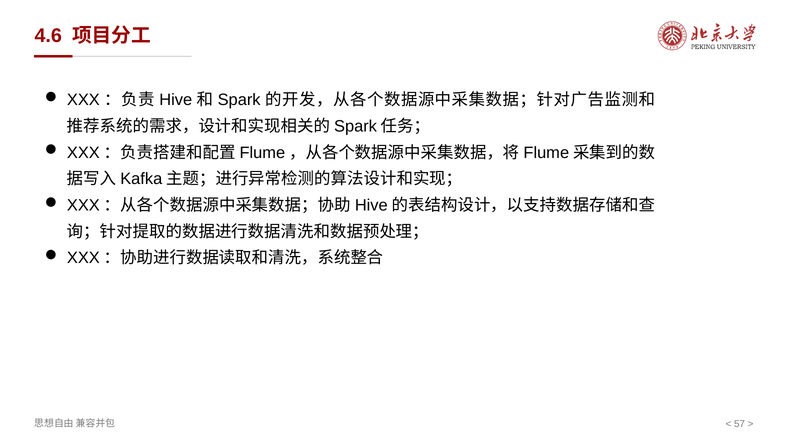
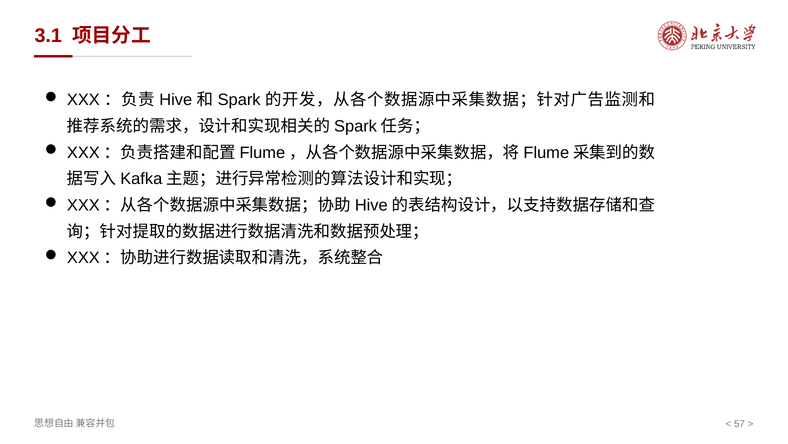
4.6: 4.6 -> 3.1
